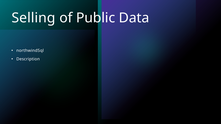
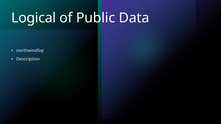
Selling: Selling -> Logical
